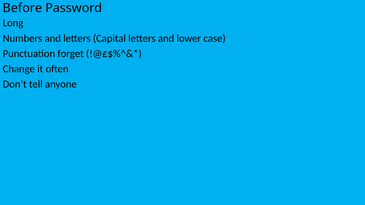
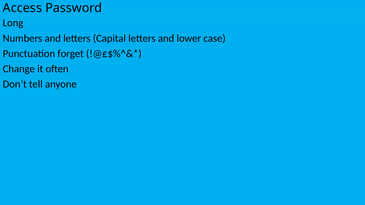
Before: Before -> Access
